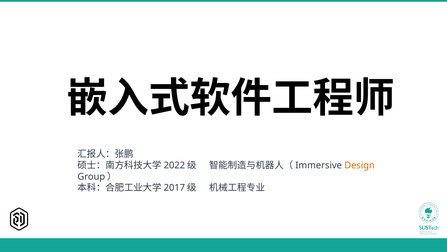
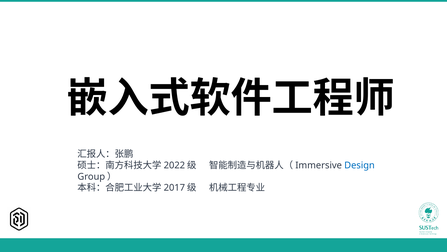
Design colour: orange -> blue
